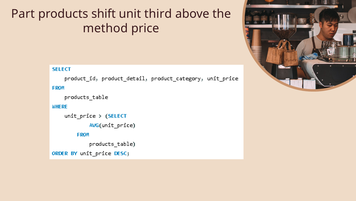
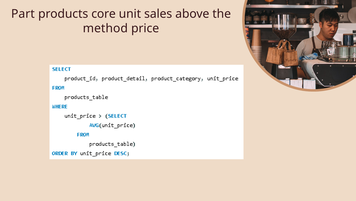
shift: shift -> core
third: third -> sales
